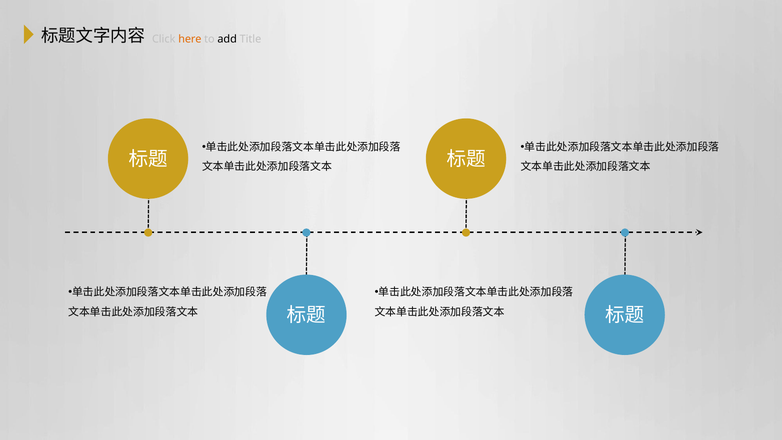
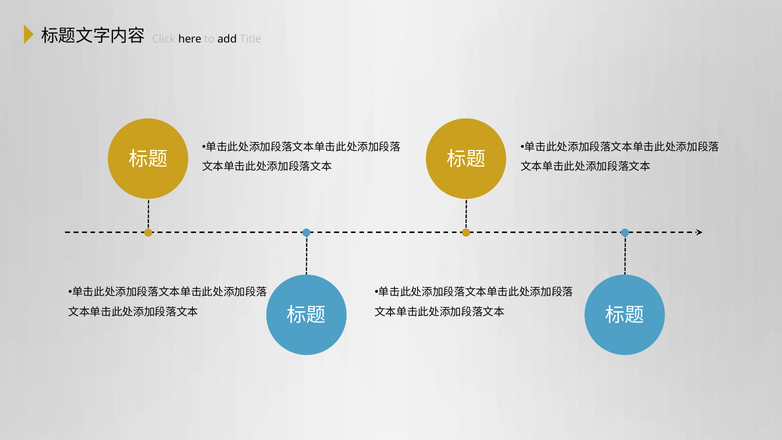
here colour: orange -> black
